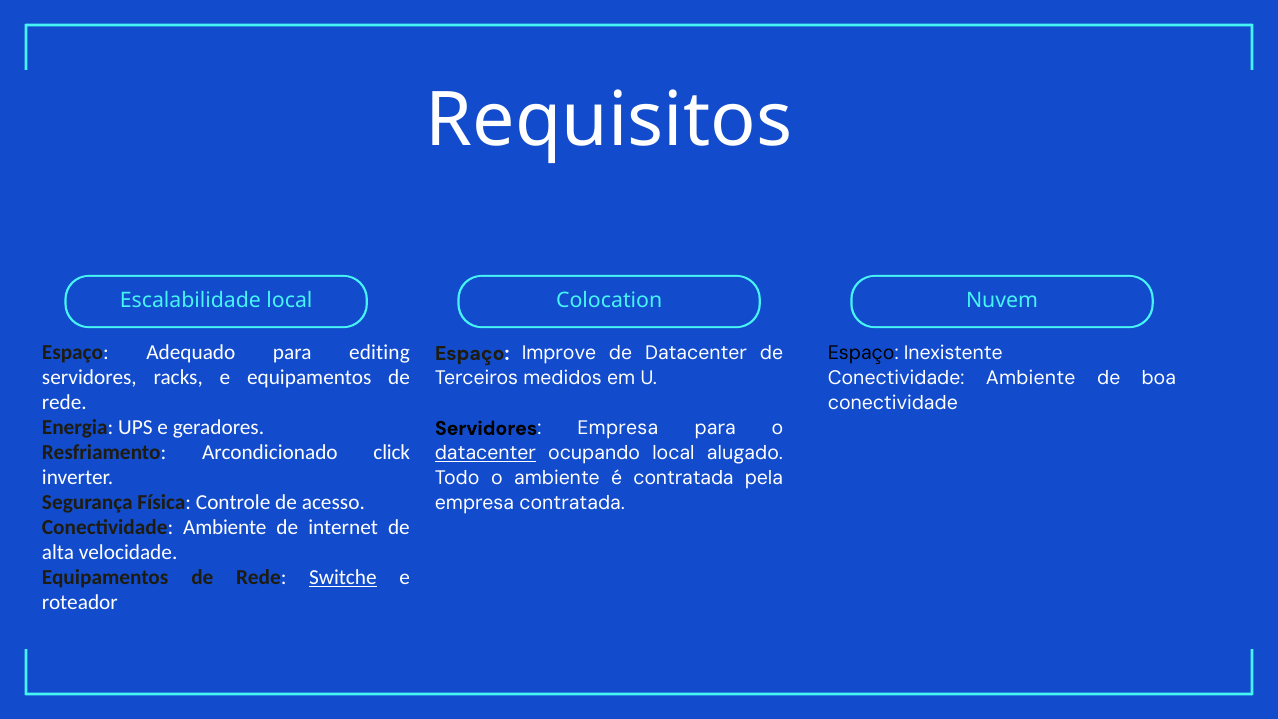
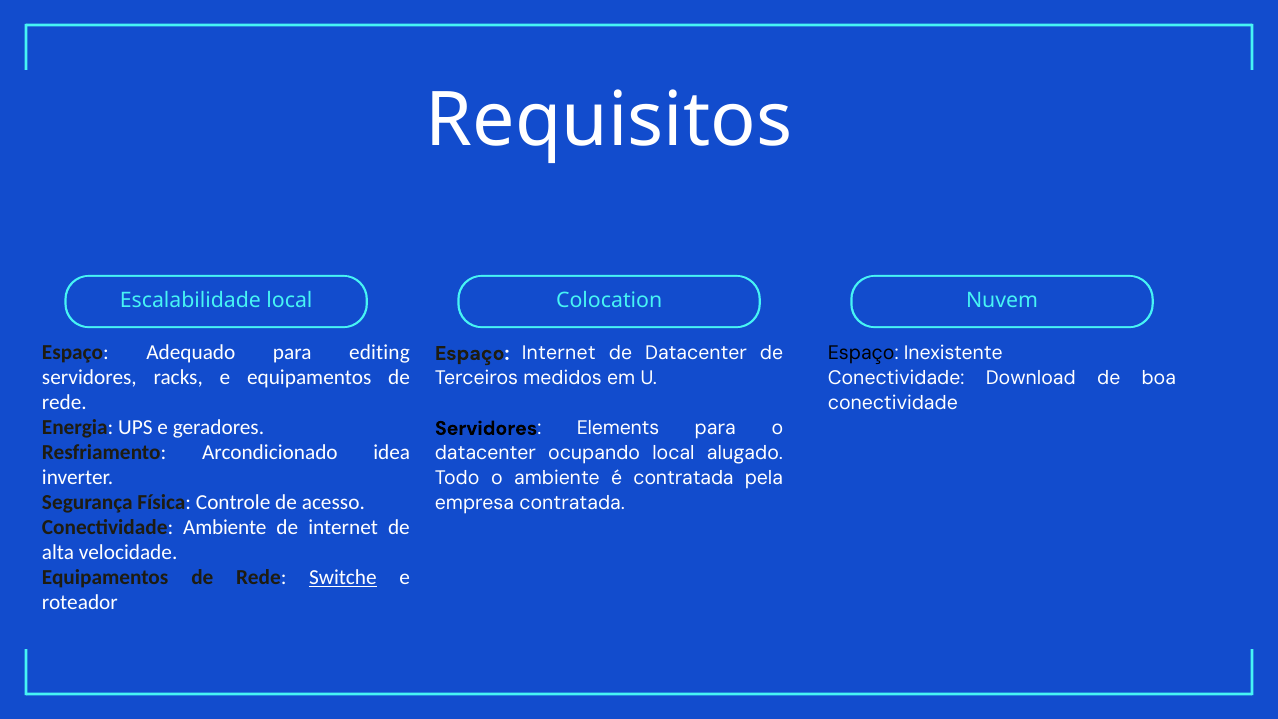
Espaço Improve: Improve -> Internet
Ambiente at (1031, 378): Ambiente -> Download
Servidores Empresa: Empresa -> Elements
click: click -> idea
datacenter at (485, 453) underline: present -> none
